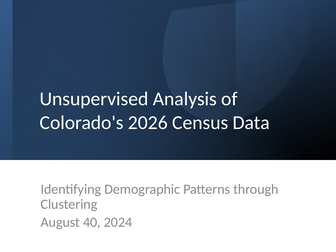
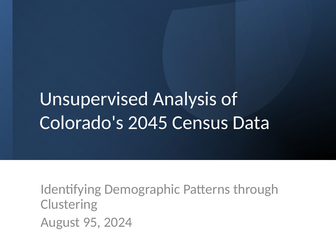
2026: 2026 -> 2045
40: 40 -> 95
